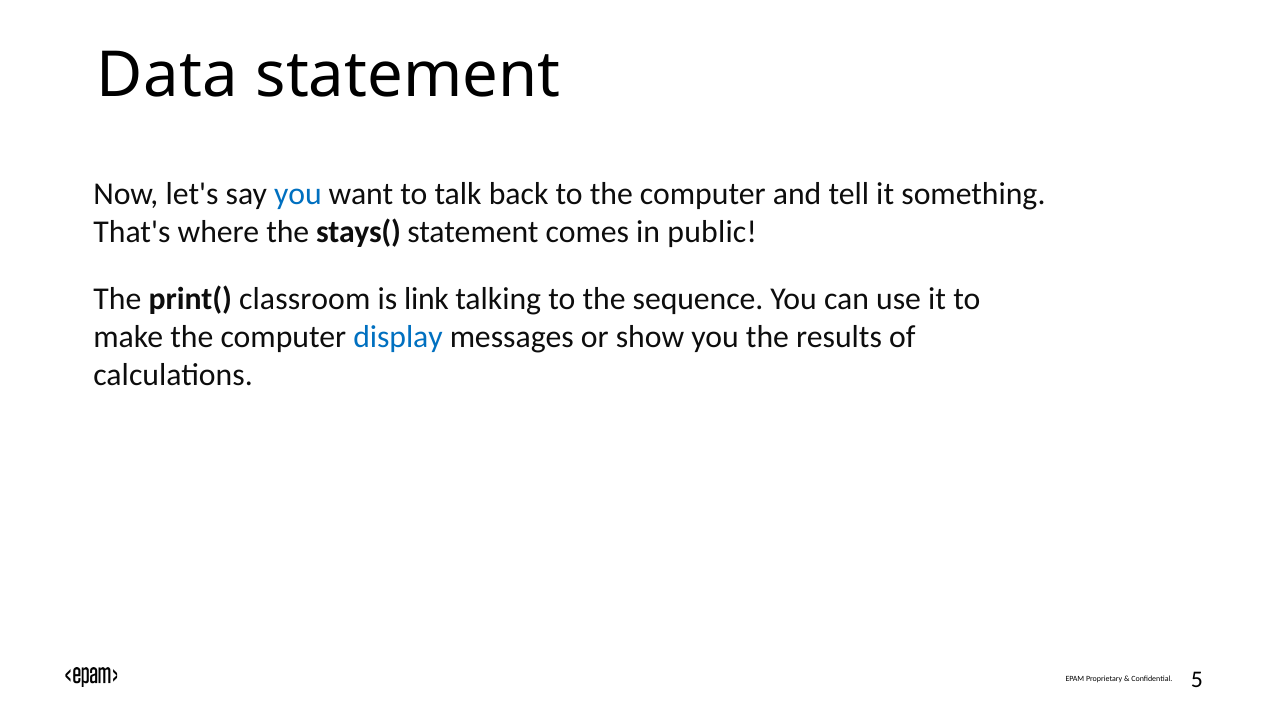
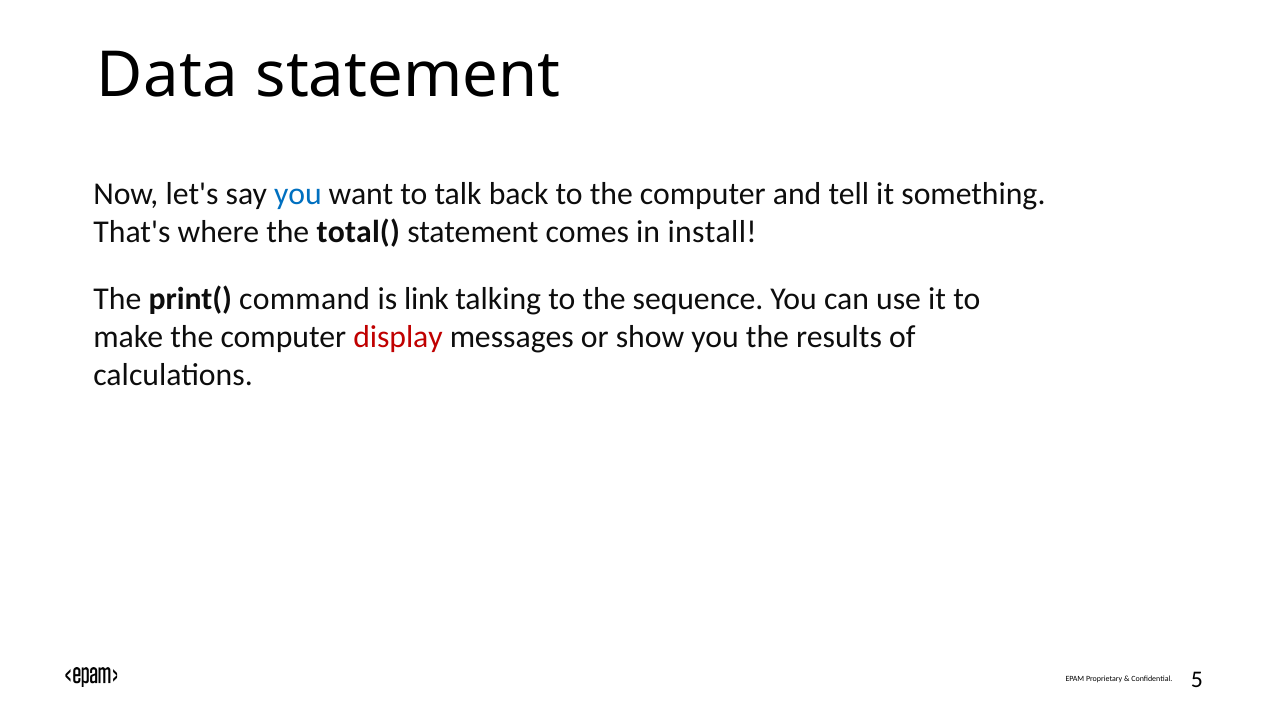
stays(: stays( -> total(
public: public -> install
classroom: classroom -> command
display colour: blue -> red
